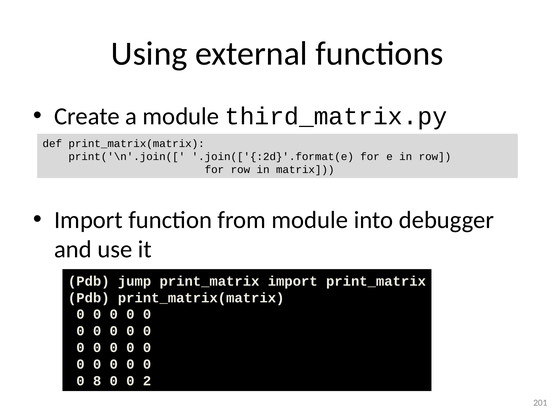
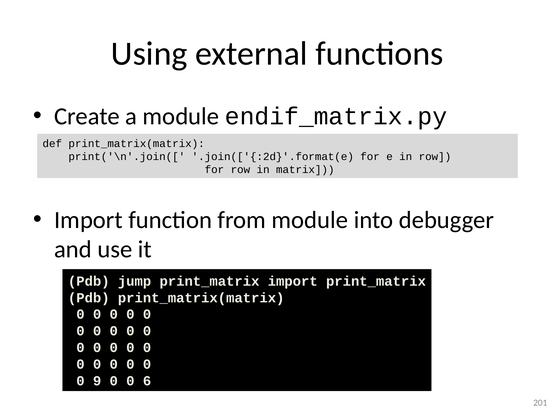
third_matrix.py: third_matrix.py -> endif_matrix.py
8: 8 -> 9
2: 2 -> 6
